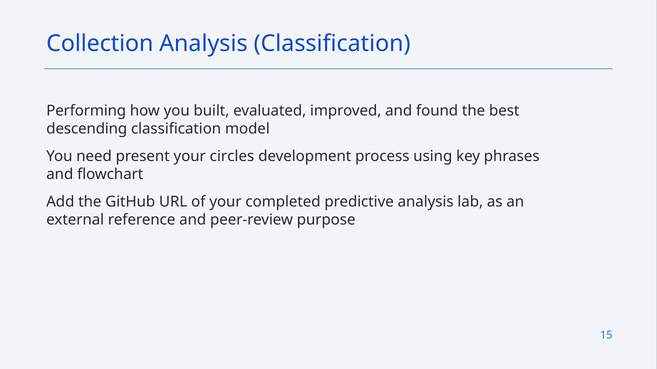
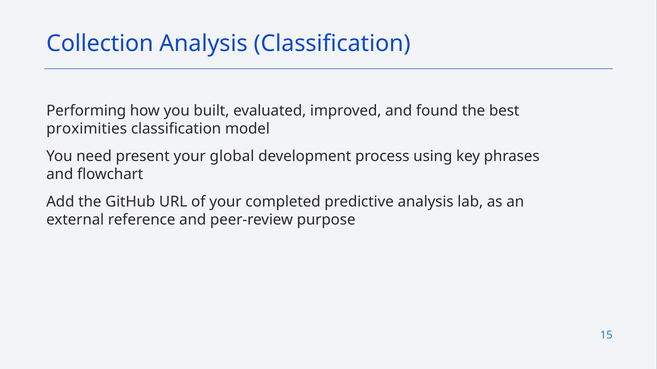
descending: descending -> proximities
circles: circles -> global
